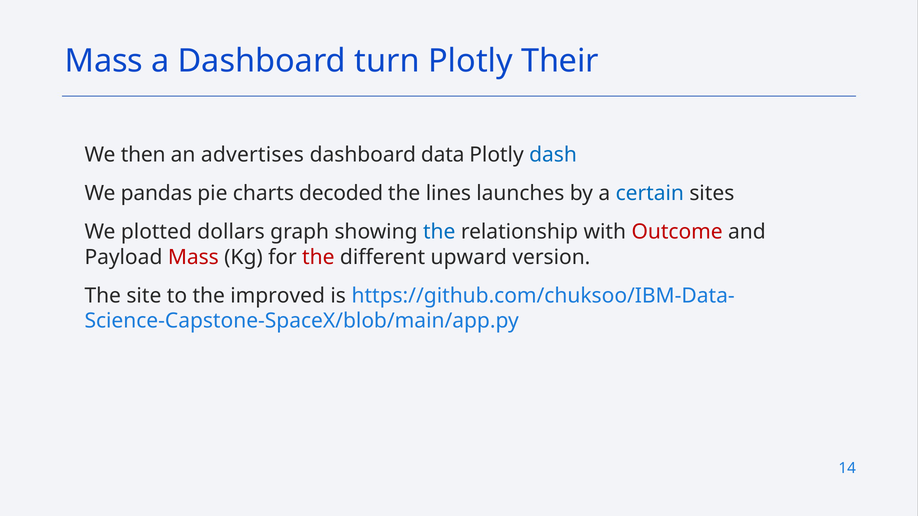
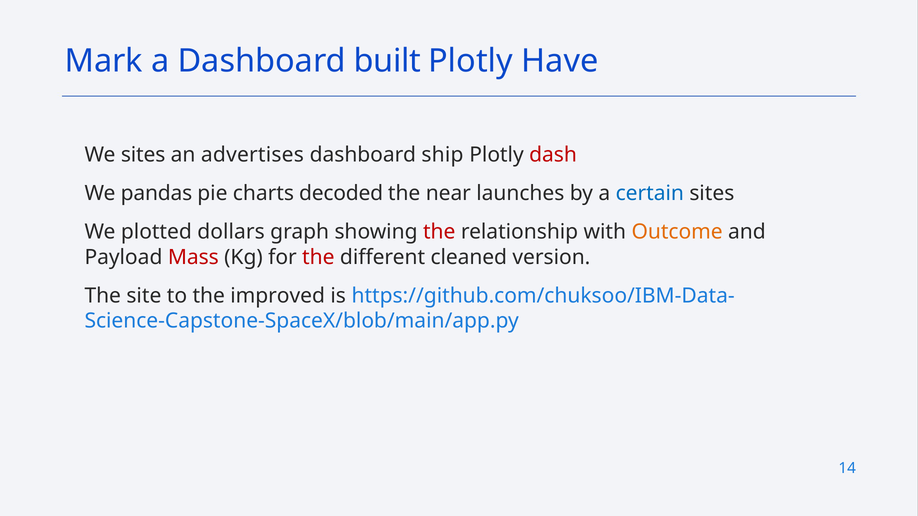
Mass at (104, 61): Mass -> Mark
turn: turn -> built
Their: Their -> Have
We then: then -> sites
data: data -> ship
dash colour: blue -> red
lines: lines -> near
the at (439, 232) colour: blue -> red
Outcome colour: red -> orange
upward: upward -> cleaned
